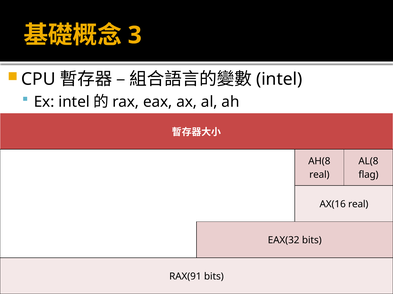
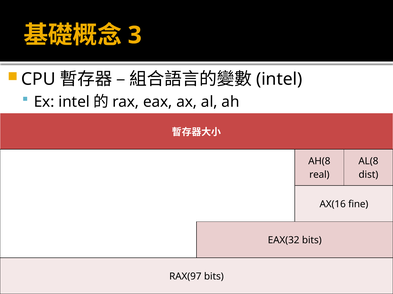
flag: flag -> dist
AX(16 real: real -> fine
RAX(91: RAX(91 -> RAX(97
